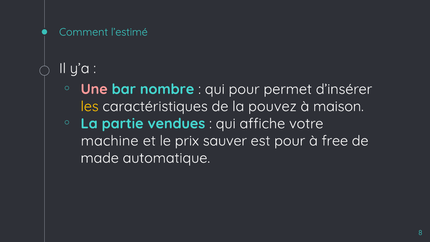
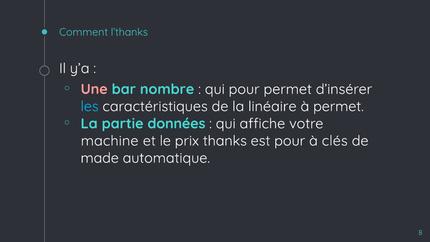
l’estimé: l’estimé -> l’thanks
les colour: yellow -> light blue
pouvez: pouvez -> linéaire
à maison: maison -> permet
vendues: vendues -> données
sauver: sauver -> thanks
free: free -> clés
